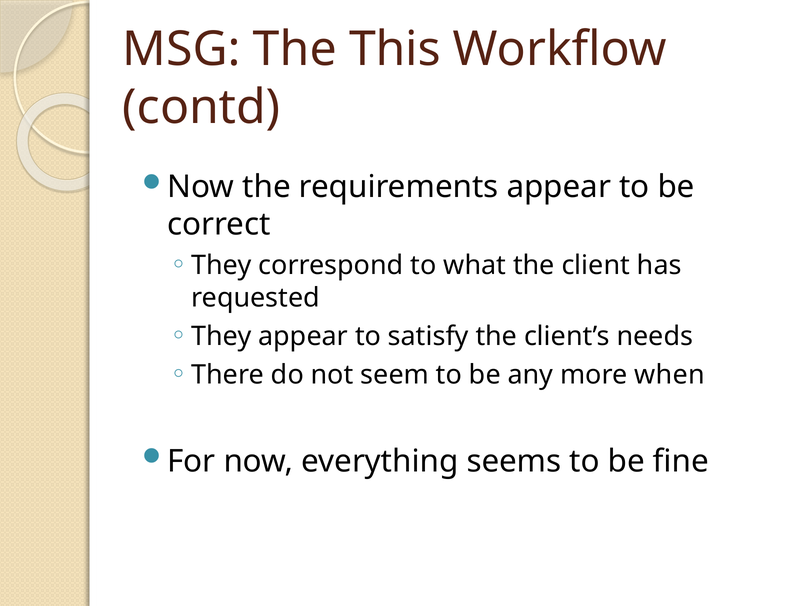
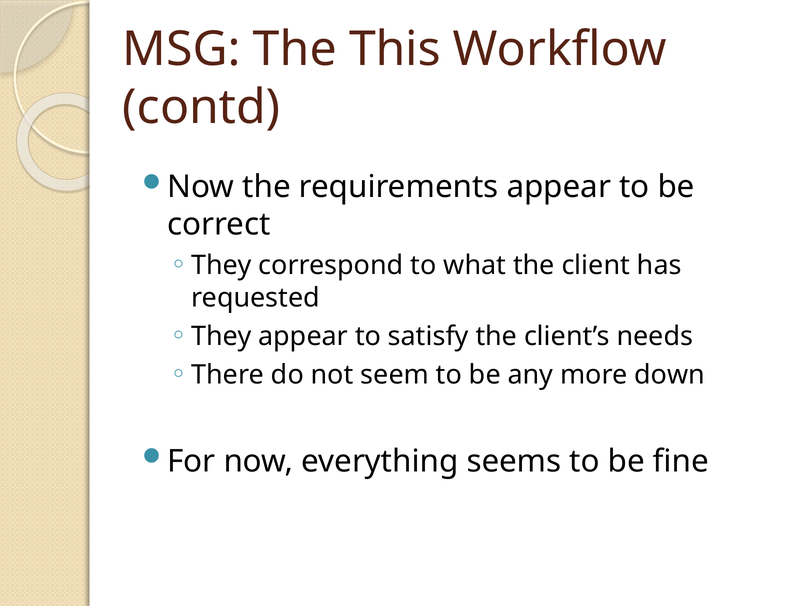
when: when -> down
